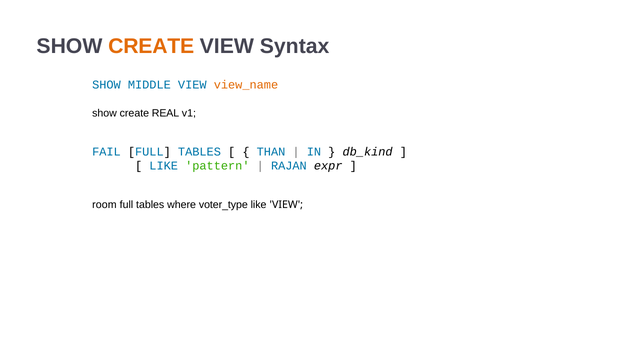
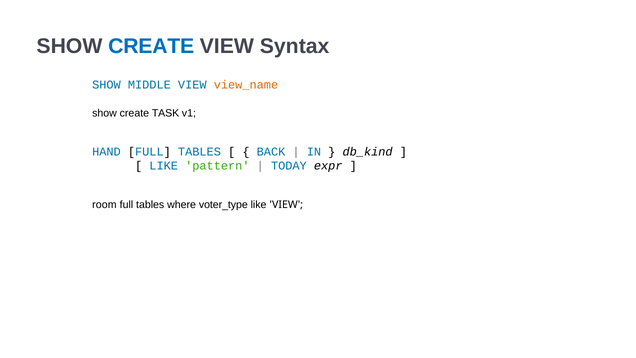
CREATE at (151, 46) colour: orange -> blue
REAL: REAL -> TASK
FAIL: FAIL -> HAND
THAN: THAN -> BACK
RAJAN: RAJAN -> TODAY
